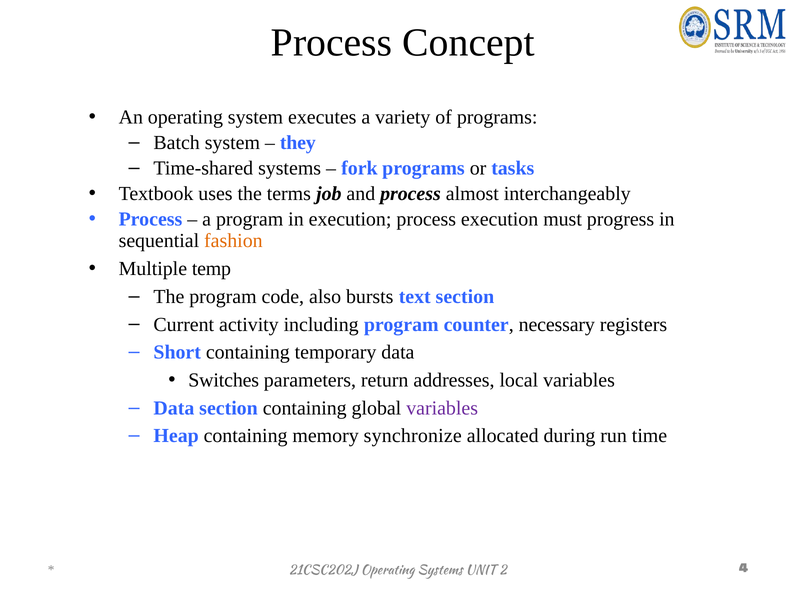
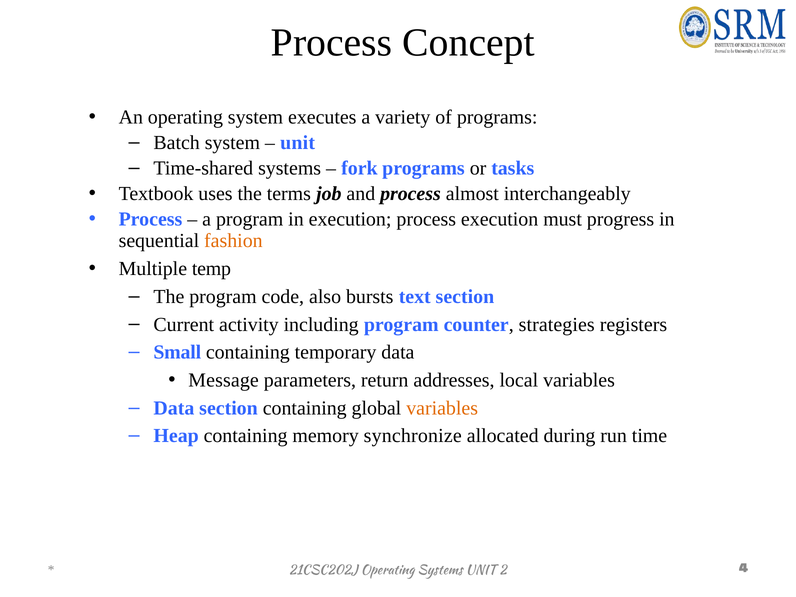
they at (298, 143): they -> unit
necessary: necessary -> strategies
Short: Short -> Small
Switches: Switches -> Message
variables at (442, 408) colour: purple -> orange
